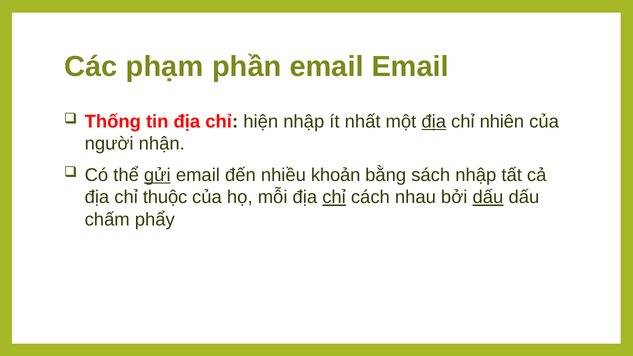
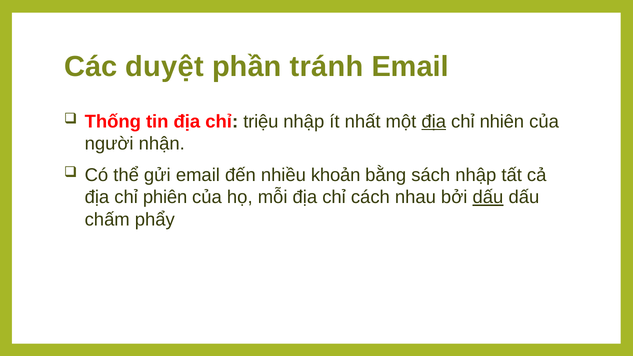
phạm: phạm -> duyệt
phần email: email -> tránh
hiện: hiện -> triệu
gửi underline: present -> none
thuộc: thuộc -> phiên
chỉ at (334, 197) underline: present -> none
